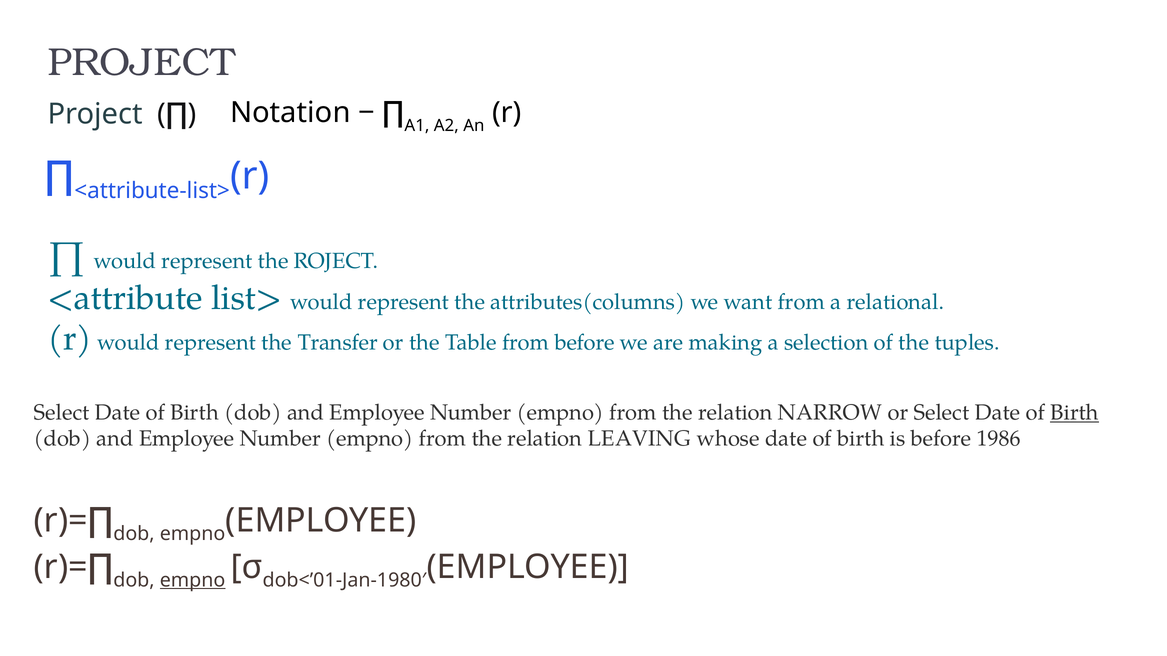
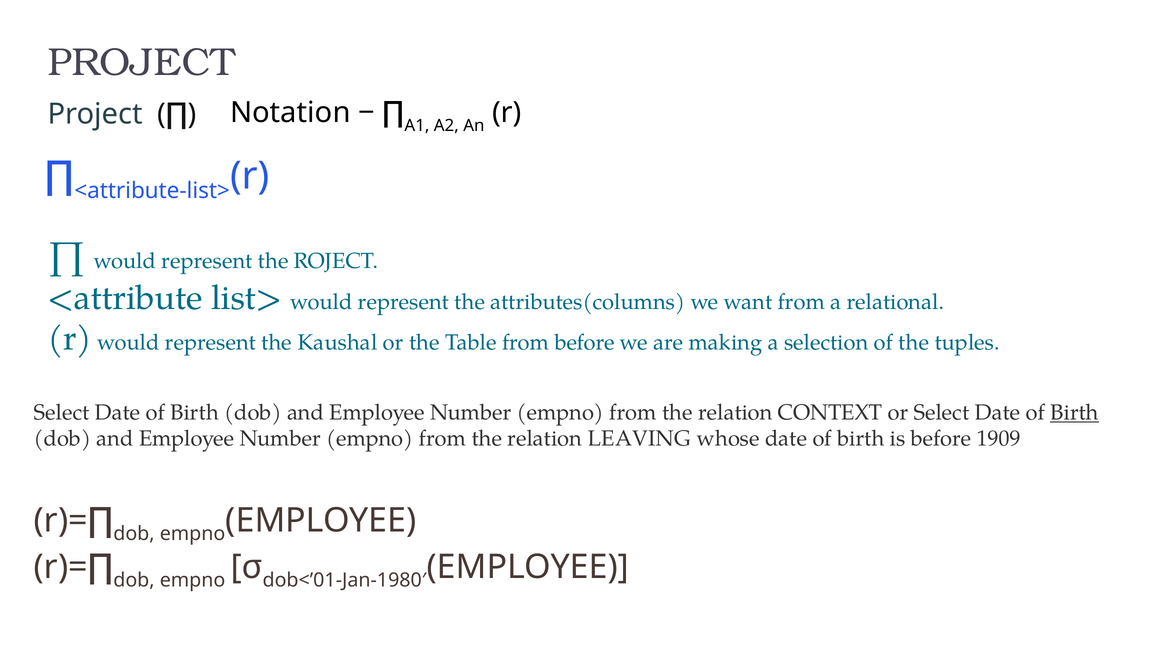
Transfer: Transfer -> Kaushal
NARROW: NARROW -> CONTEXT
1986: 1986 -> 1909
empno at (193, 580) underline: present -> none
